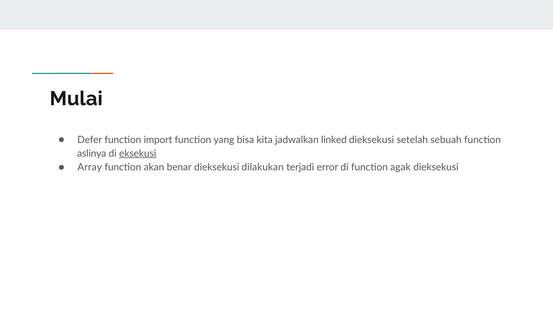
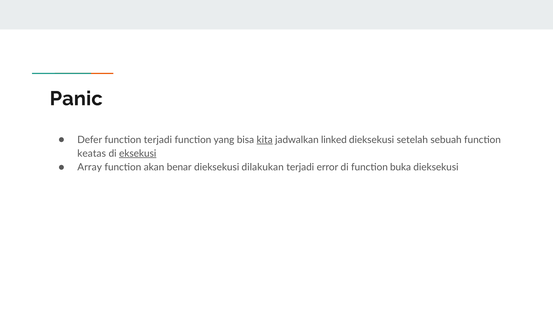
Mulai: Mulai -> Panic
function import: import -> terjadi
kita underline: none -> present
aslinya: aslinya -> keatas
agak: agak -> buka
